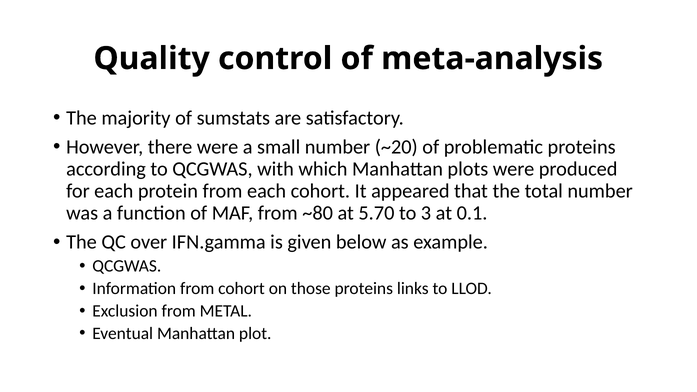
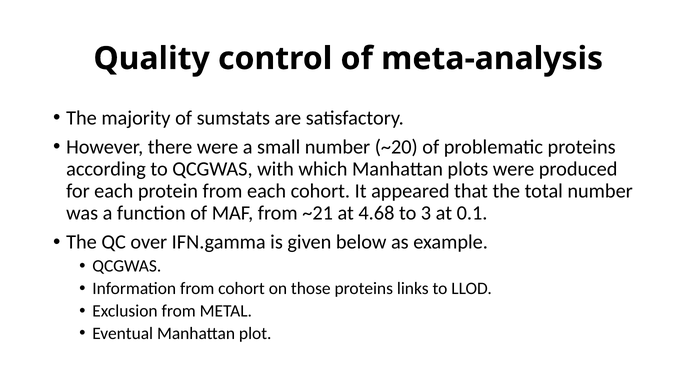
~80: ~80 -> ~21
5.70: 5.70 -> 4.68
